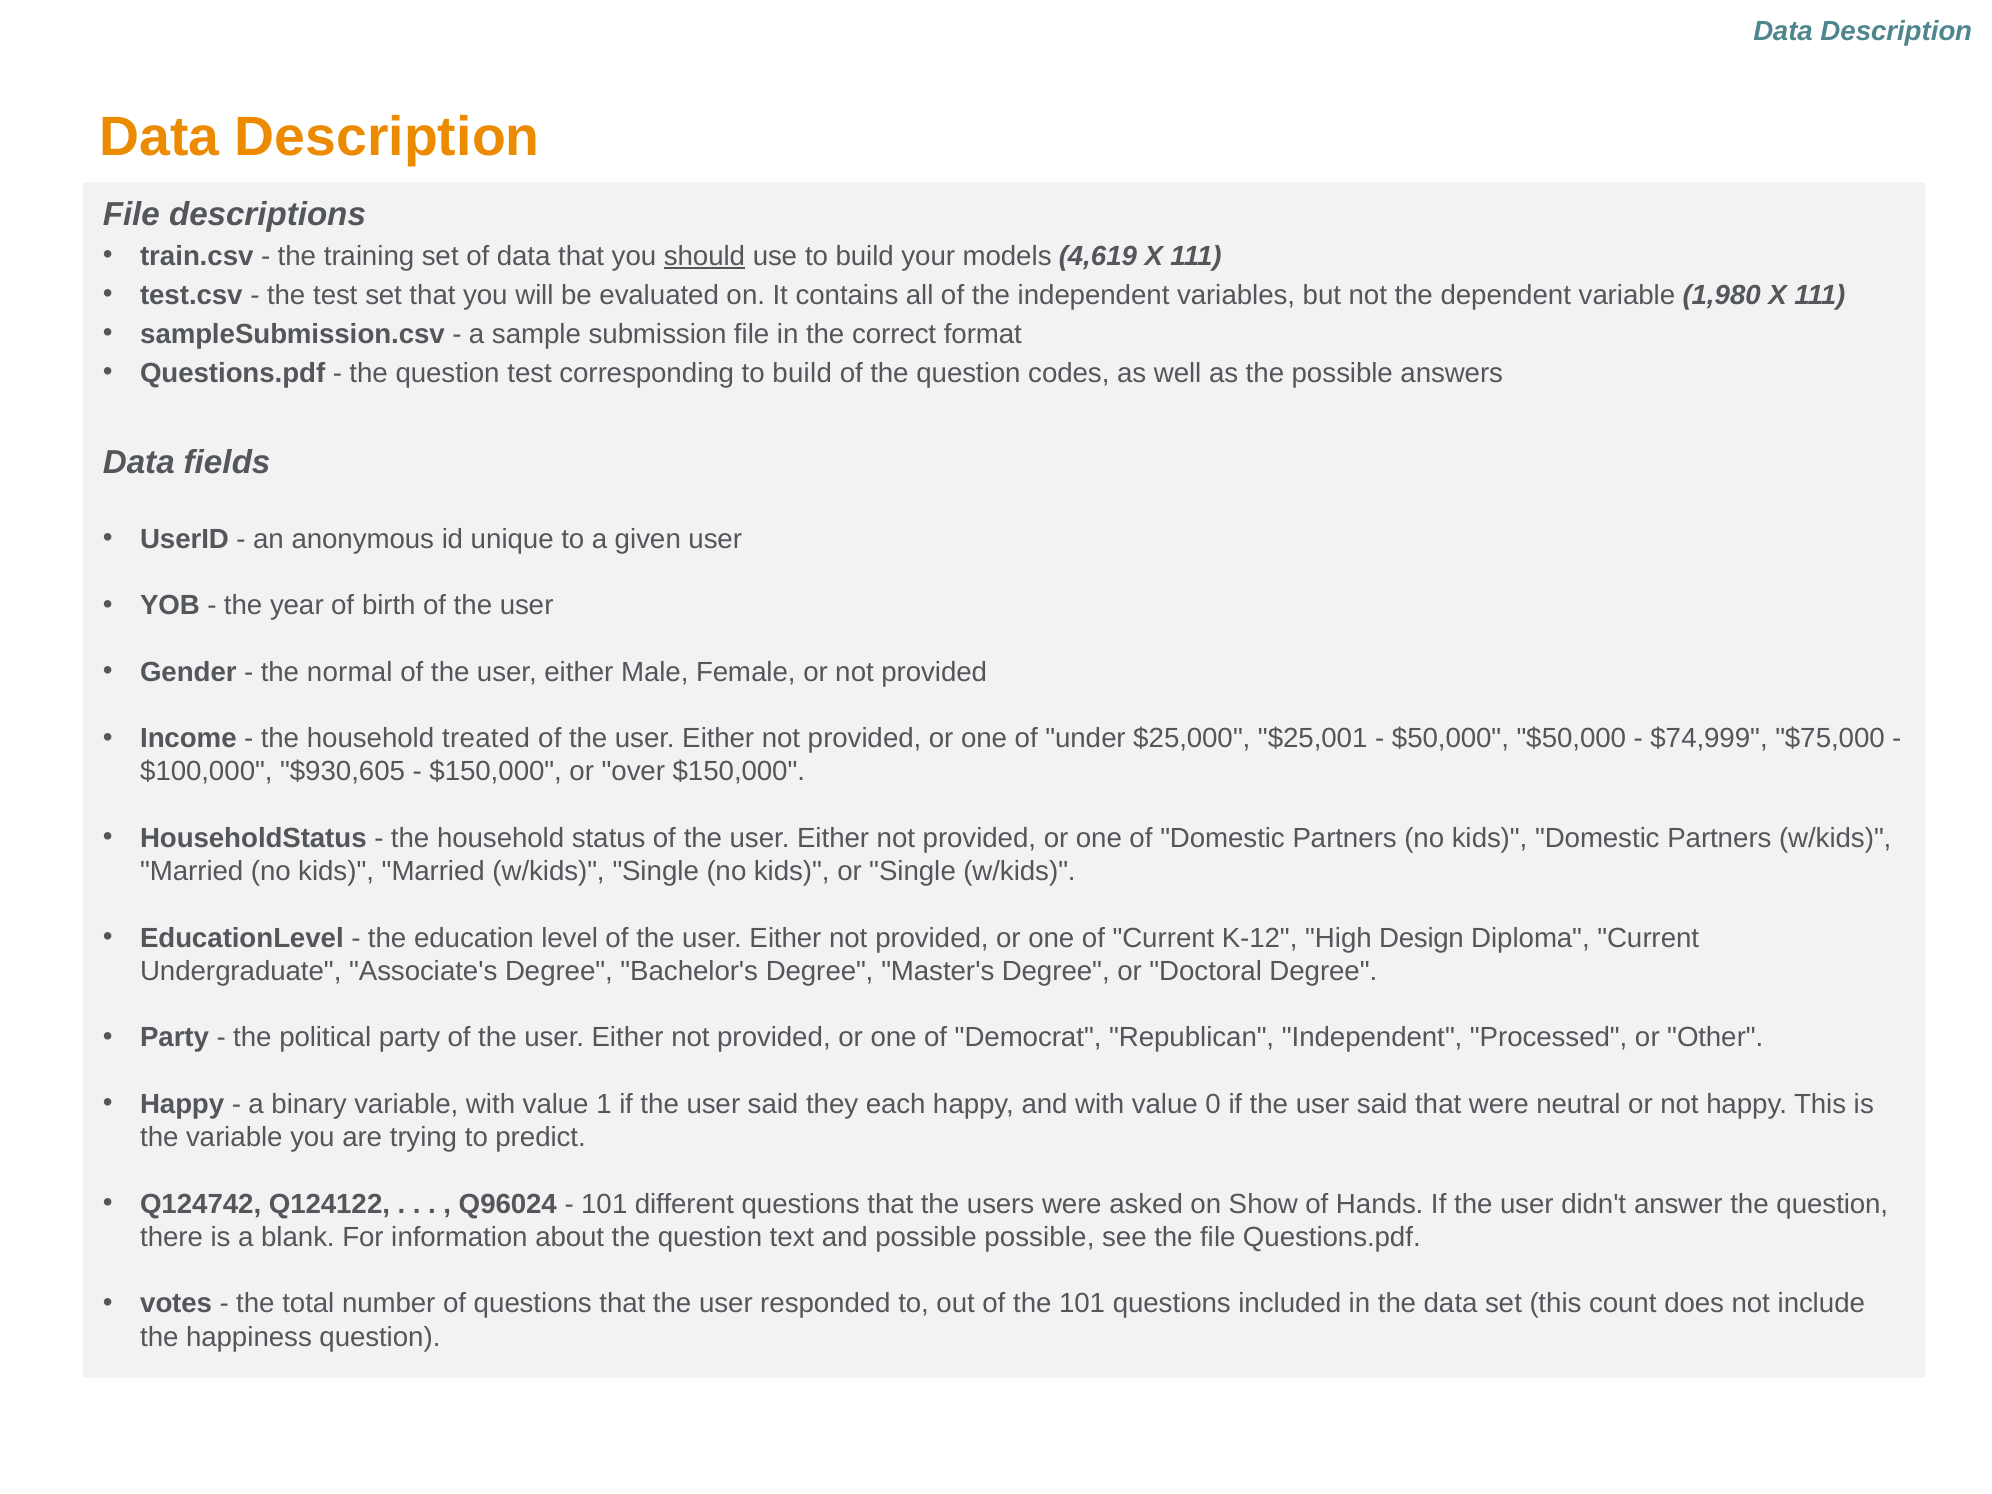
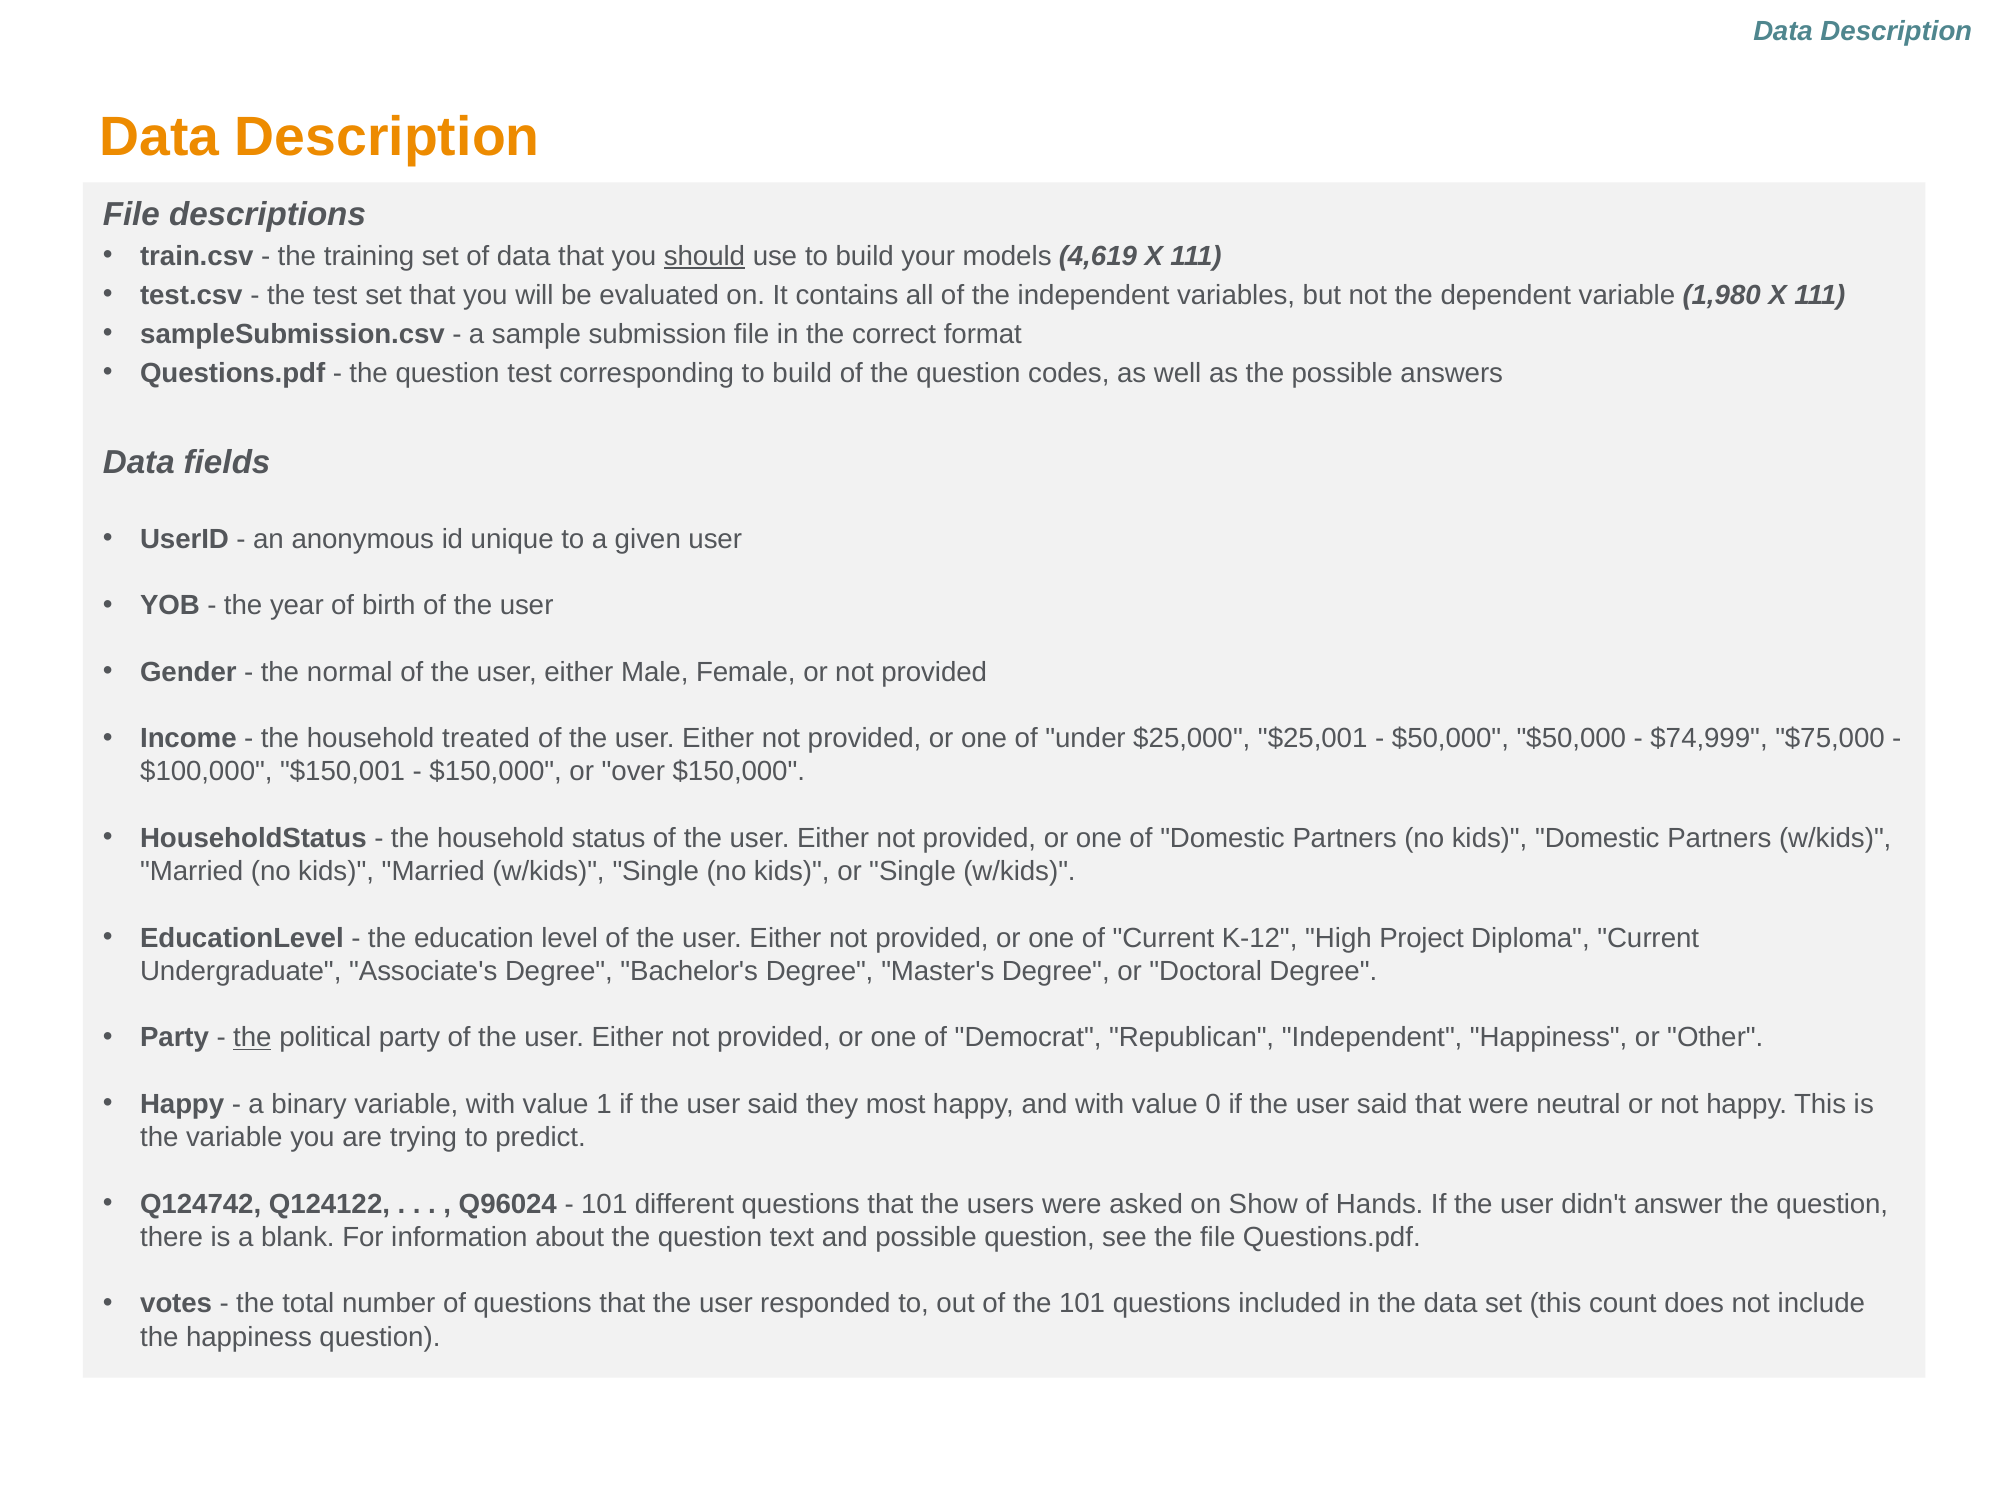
$930,605: $930,605 -> $150,001
Design: Design -> Project
the at (252, 1038) underline: none -> present
Independent Processed: Processed -> Happiness
each: each -> most
possible possible: possible -> question
